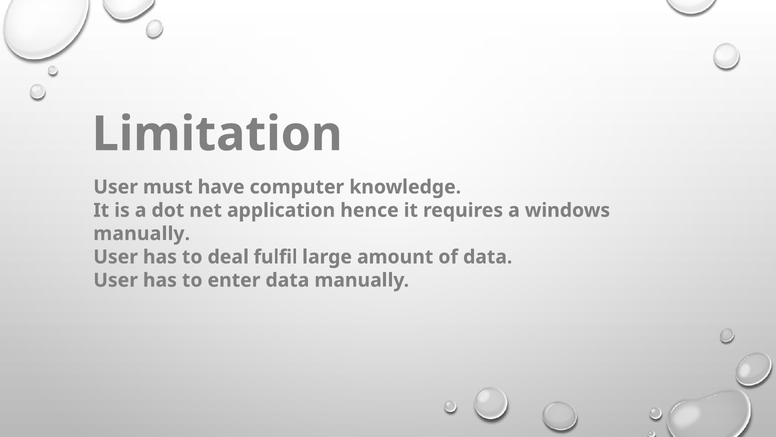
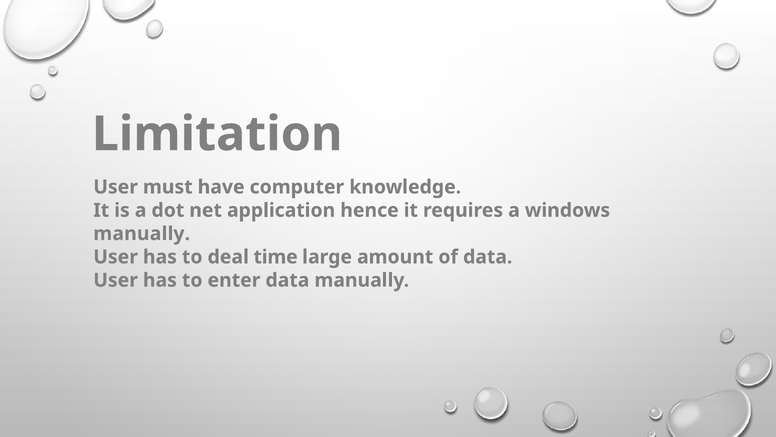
fulfil: fulfil -> time
